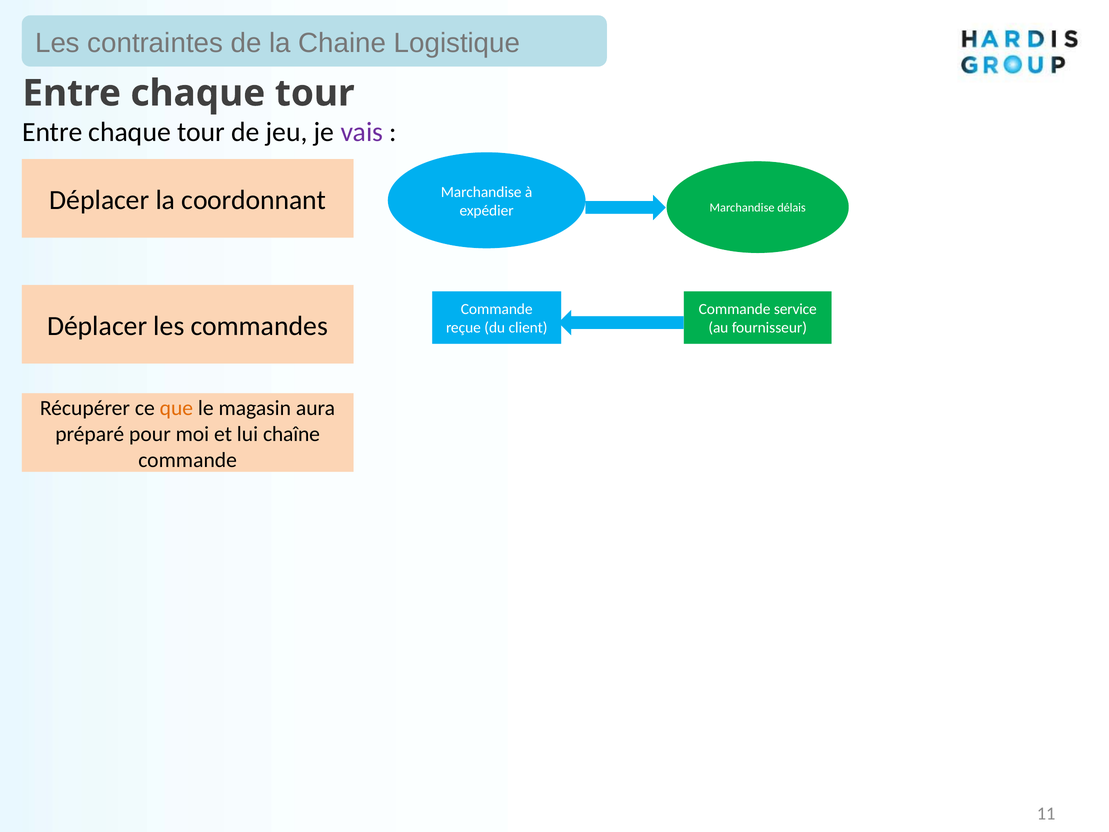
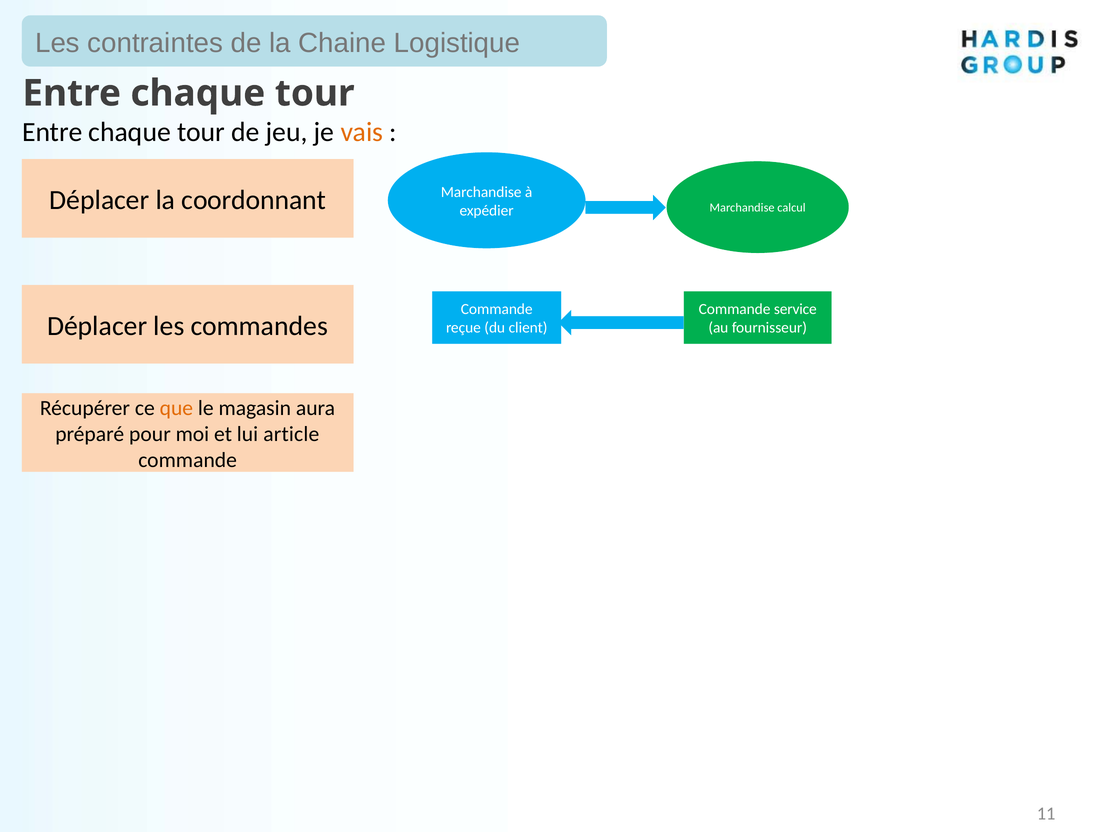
vais colour: purple -> orange
délais: délais -> calcul
chaîne: chaîne -> article
